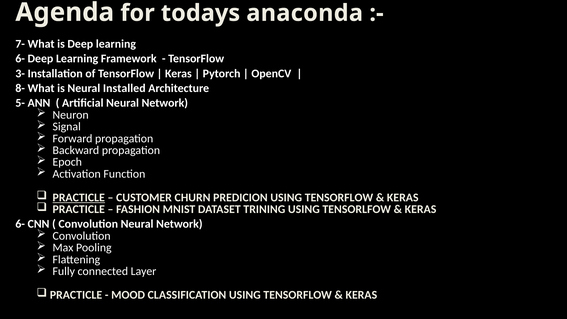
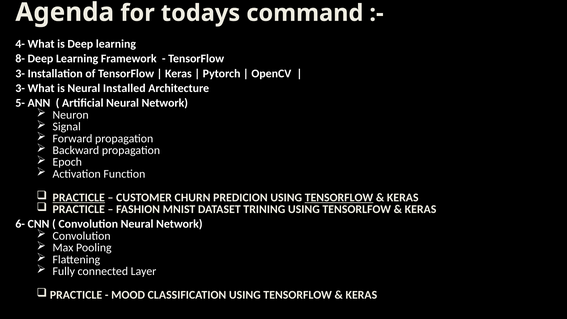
anaconda: anaconda -> command
7-: 7- -> 4-
6- at (20, 59): 6- -> 8-
8- at (20, 88): 8- -> 3-
TENSORFLOW at (339, 197) underline: none -> present
